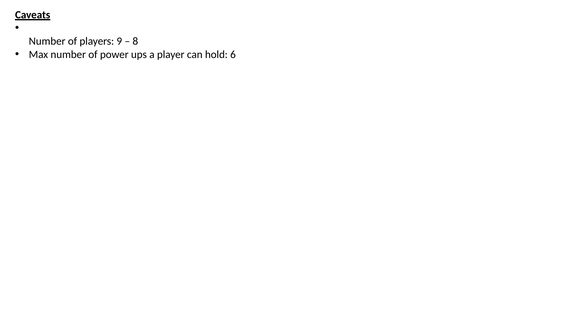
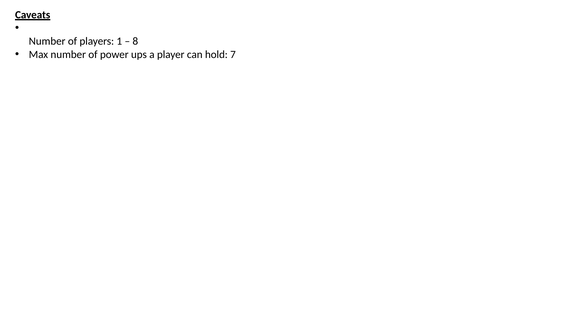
9: 9 -> 1
6: 6 -> 7
